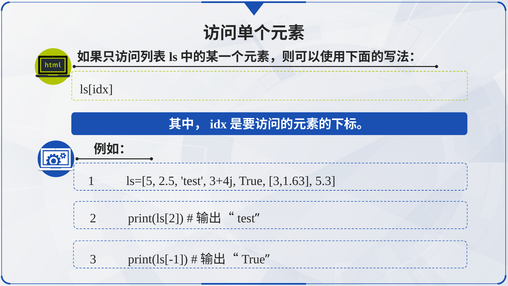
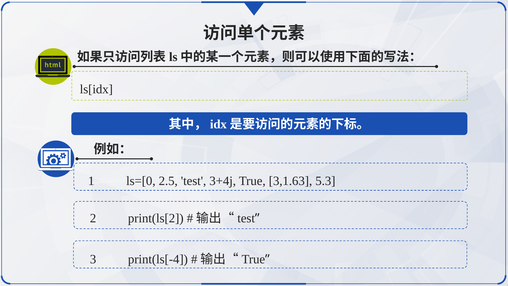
ls=[5: ls=[5 -> ls=[0
print(ls[-1: print(ls[-1 -> print(ls[-4
